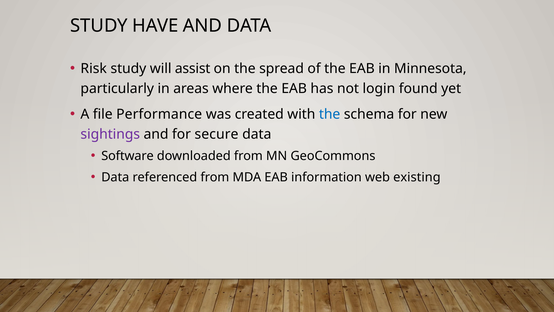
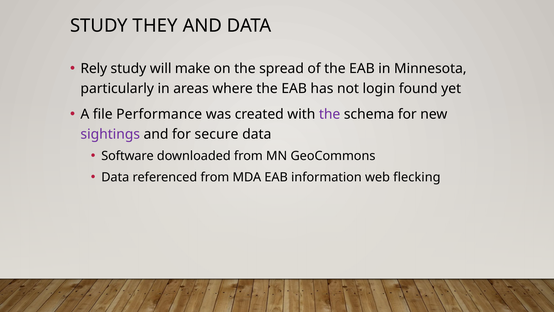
HAVE: HAVE -> THEY
Risk: Risk -> Rely
assist: assist -> make
the at (330, 114) colour: blue -> purple
existing: existing -> flecking
